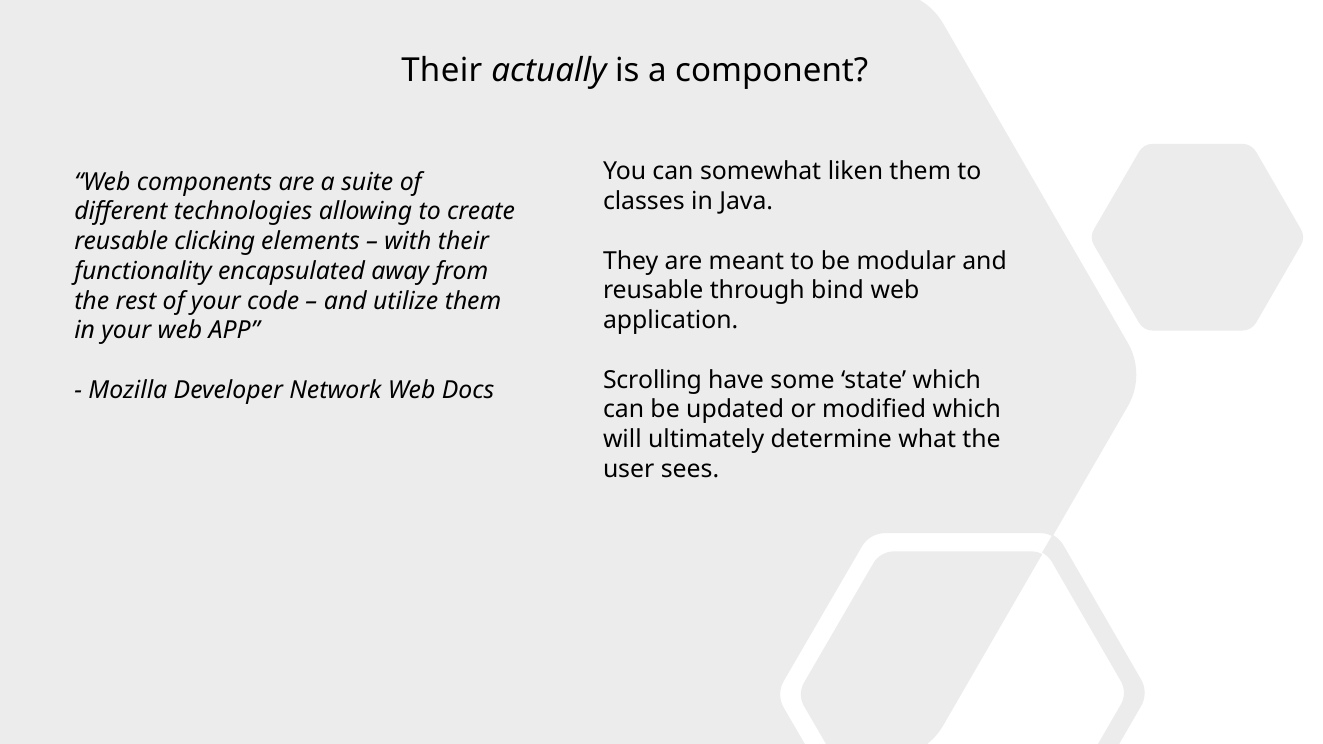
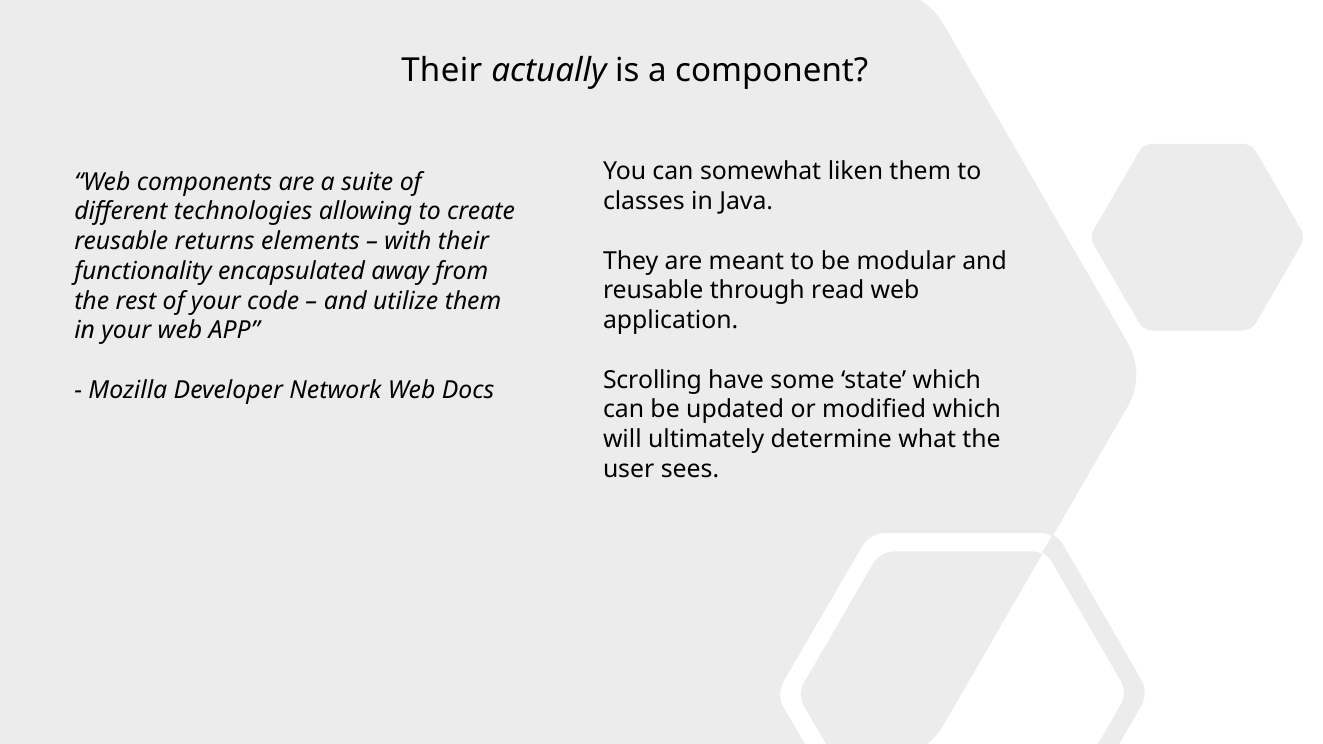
clicking: clicking -> returns
bind: bind -> read
